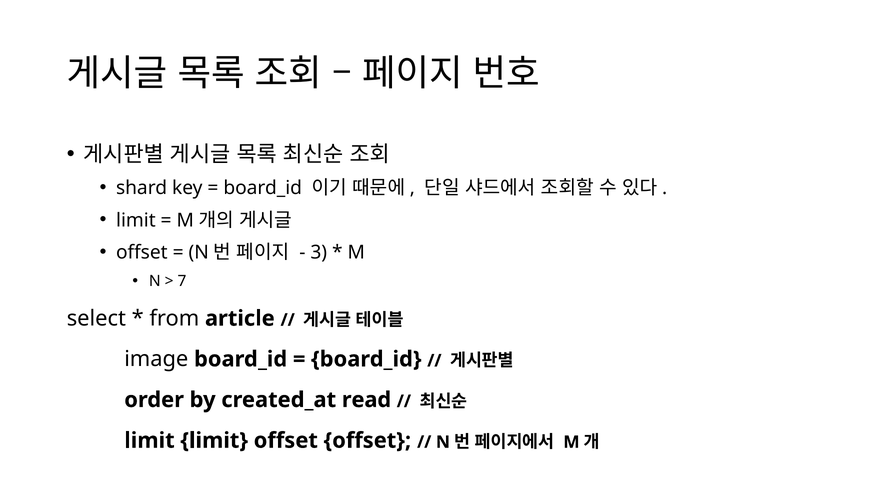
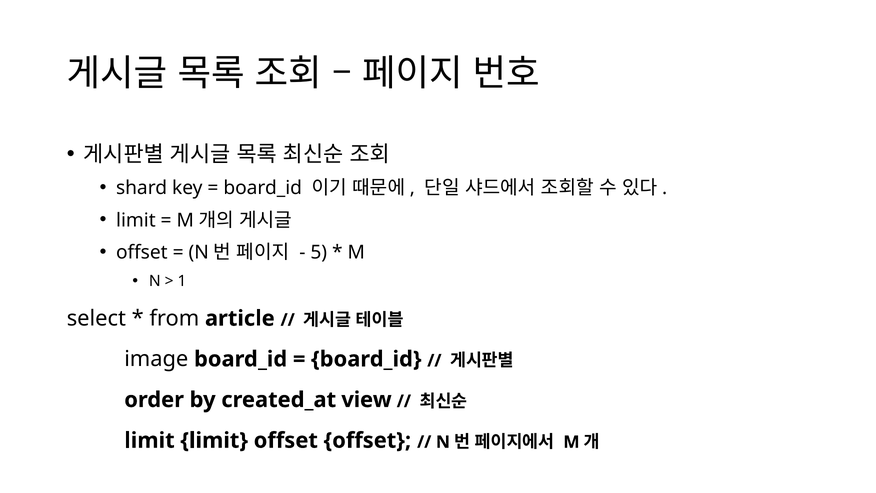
3: 3 -> 5
7: 7 -> 1
read: read -> view
